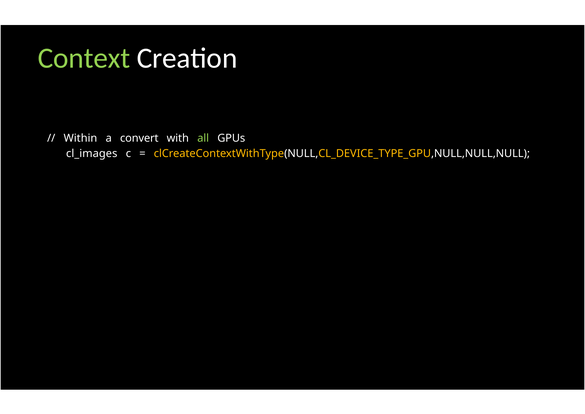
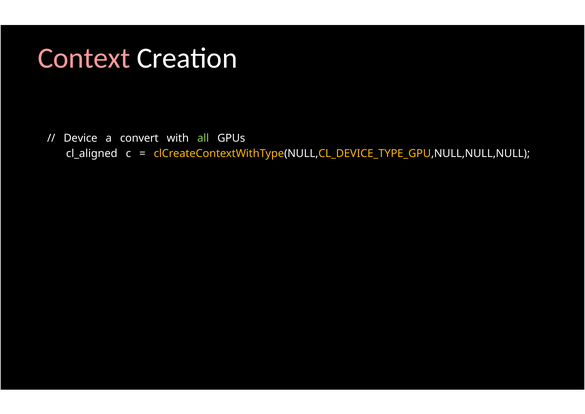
Context colour: light green -> pink
Within: Within -> Device
cl_images: cl_images -> cl_aligned
